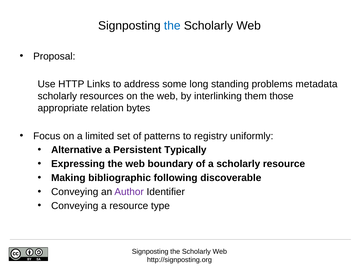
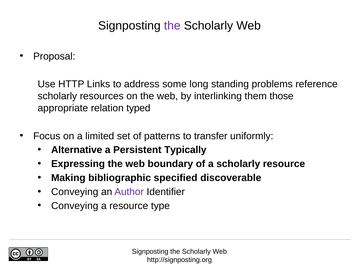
the at (172, 26) colour: blue -> purple
metadata: metadata -> reference
bytes: bytes -> typed
registry: registry -> transfer
following: following -> specified
